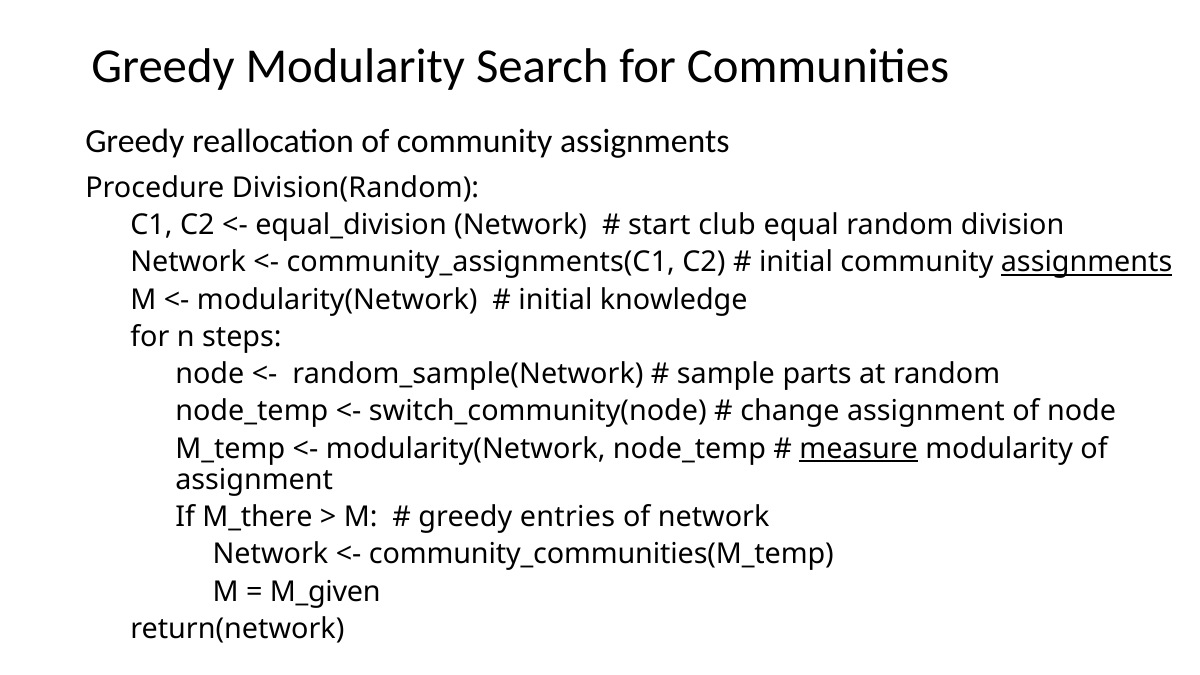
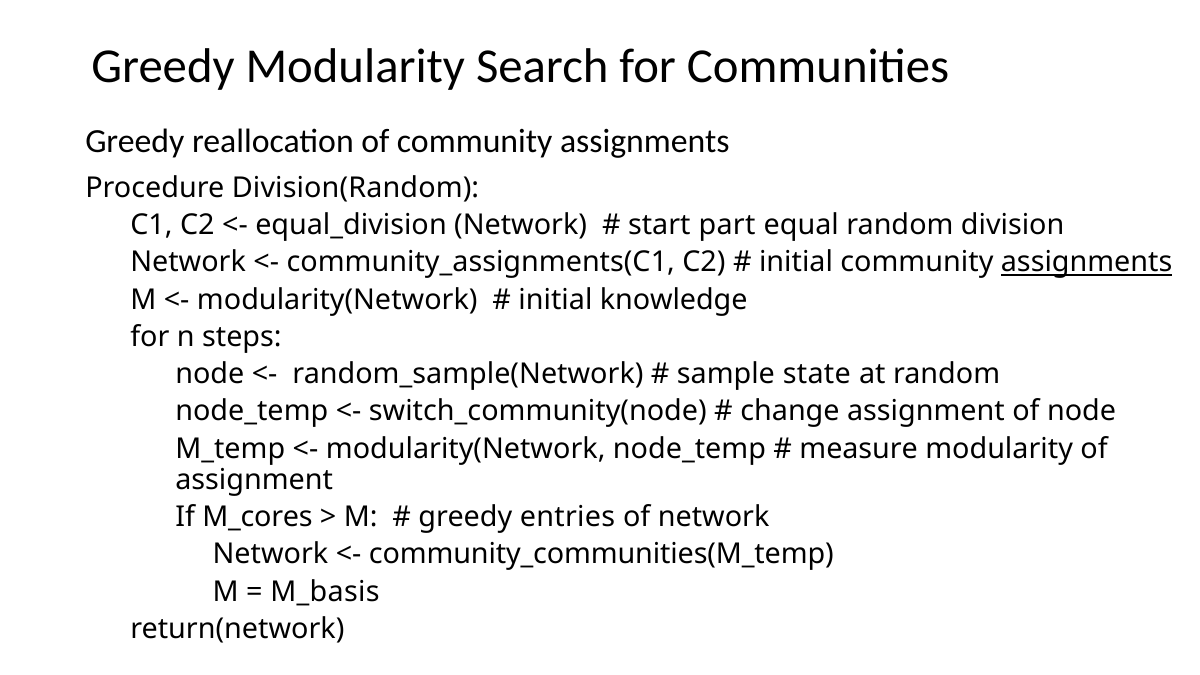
club: club -> part
parts: parts -> state
measure underline: present -> none
M_there: M_there -> M_cores
M_given: M_given -> M_basis
